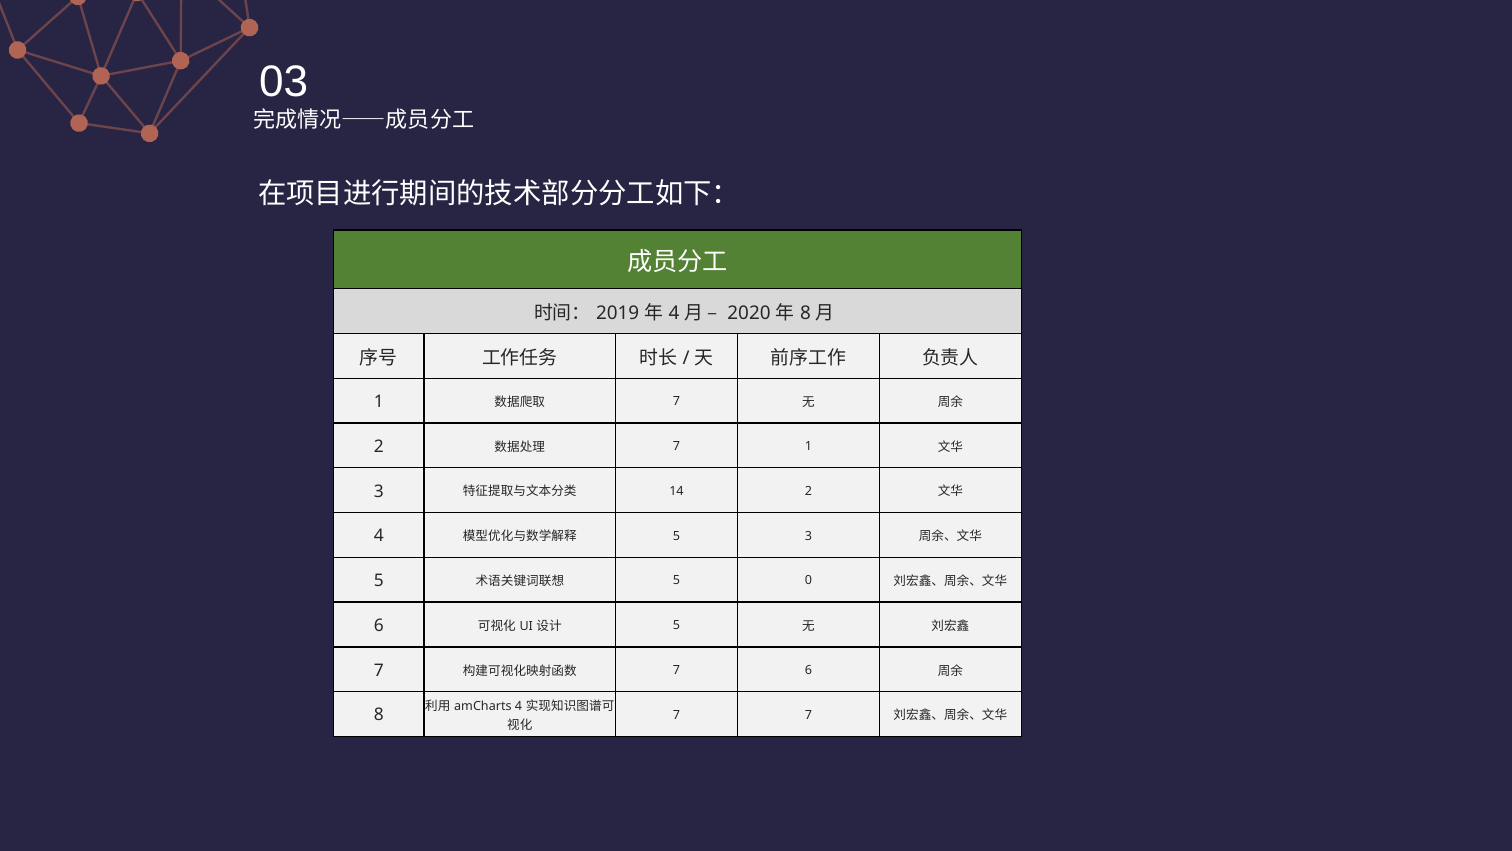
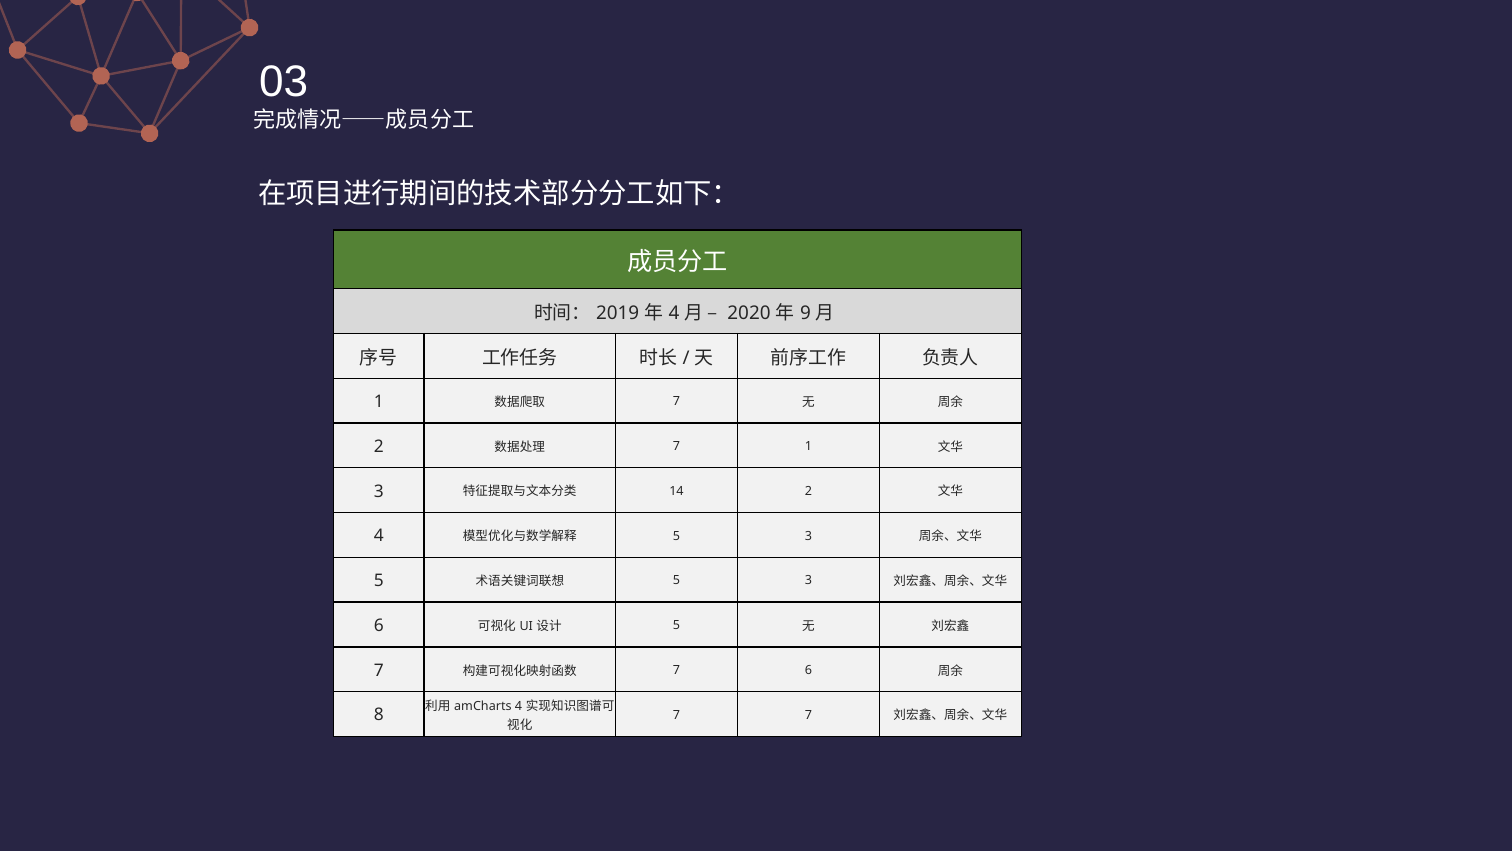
8 at (805, 313): 8 -> 9
0 at (808, 580): 0 -> 3
